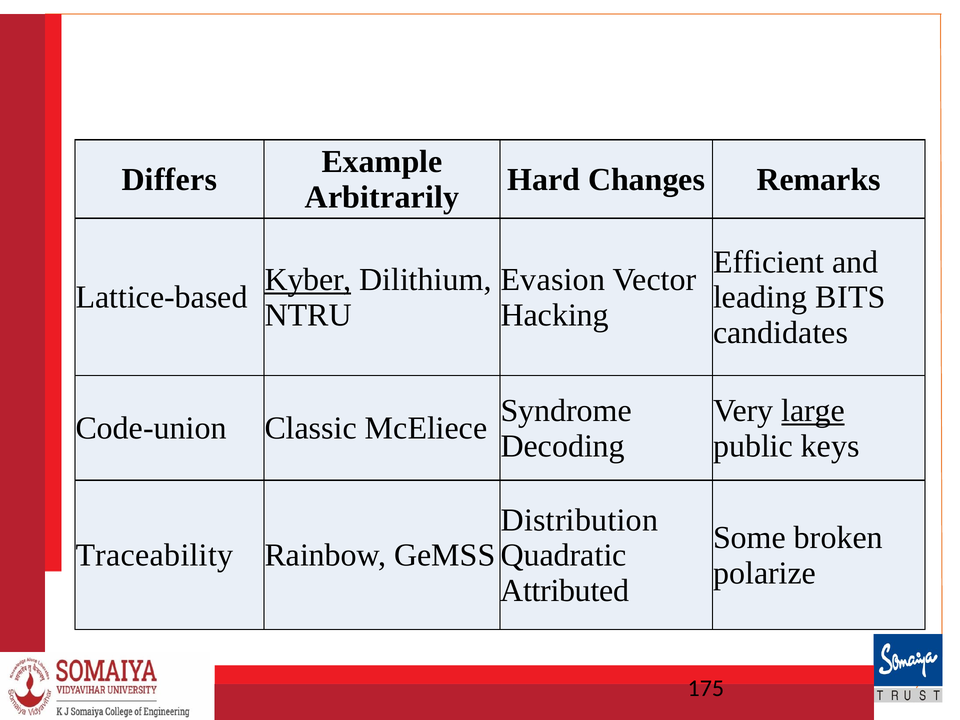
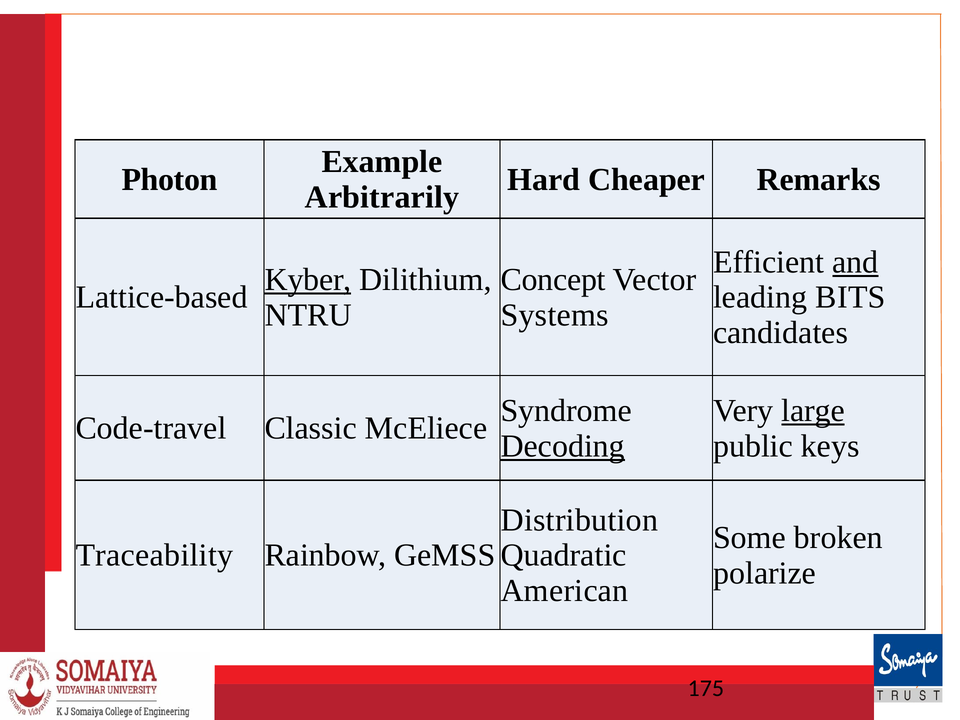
Differs: Differs -> Photon
Changes: Changes -> Cheaper
and underline: none -> present
Evasion: Evasion -> Concept
Hacking: Hacking -> Systems
Code-union: Code-union -> Code-travel
Decoding underline: none -> present
Attributed: Attributed -> American
